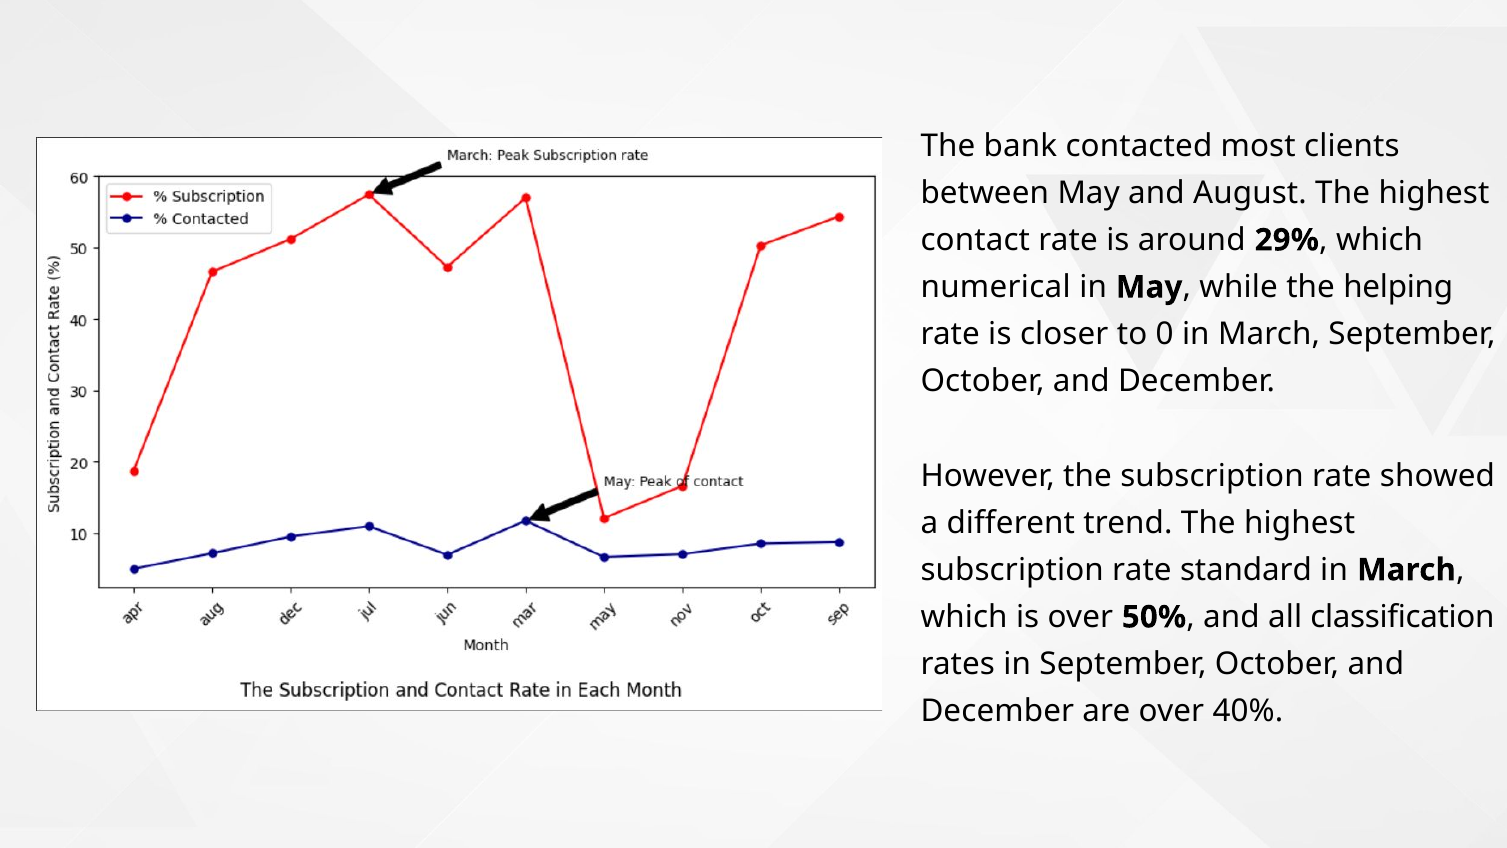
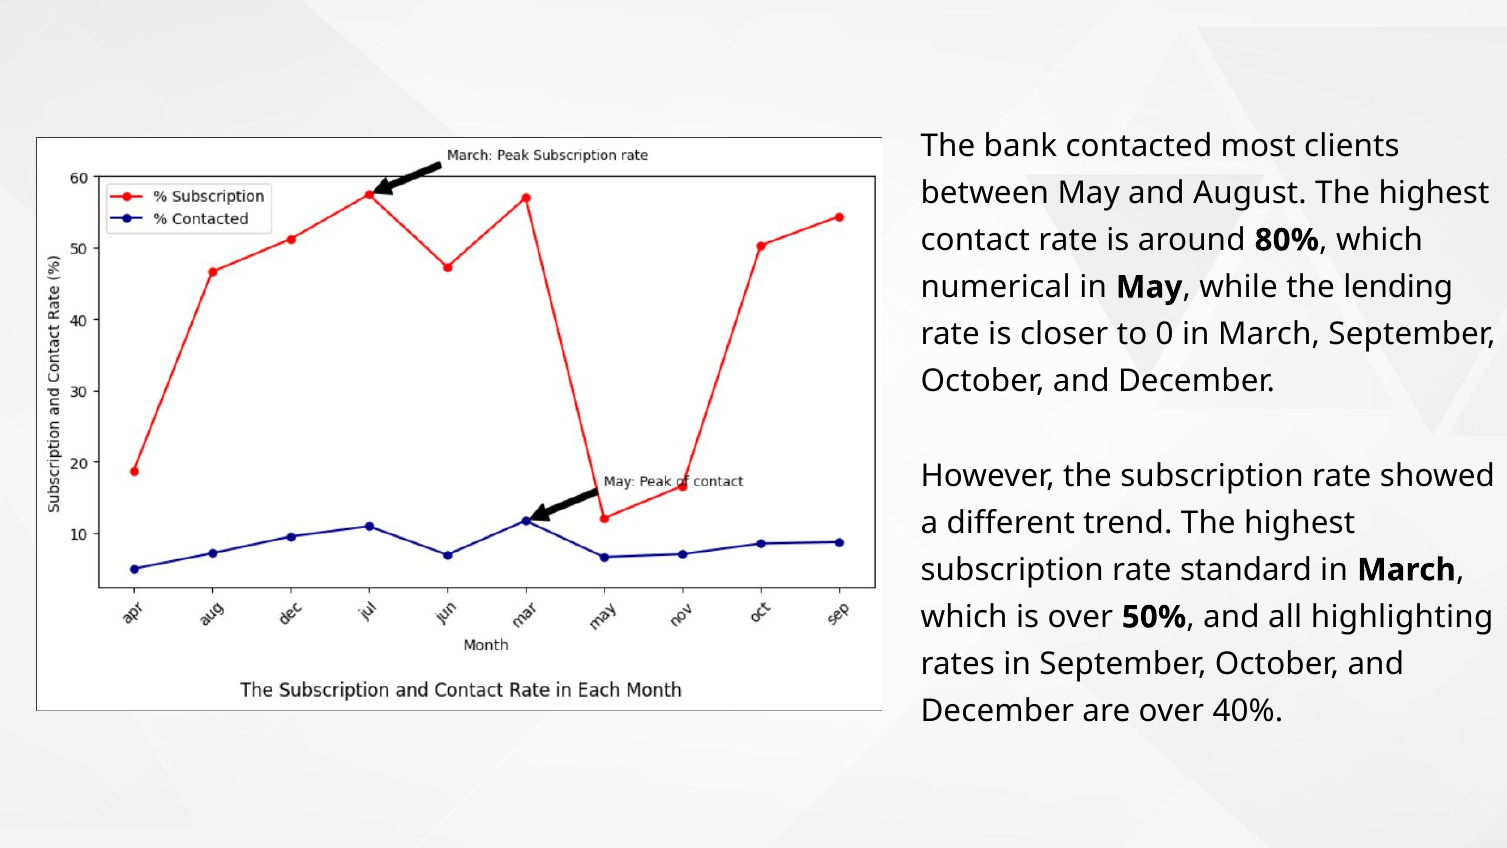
29%: 29% -> 80%
helping: helping -> lending
classification: classification -> highlighting
